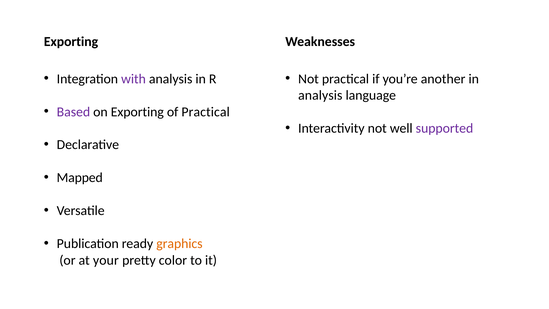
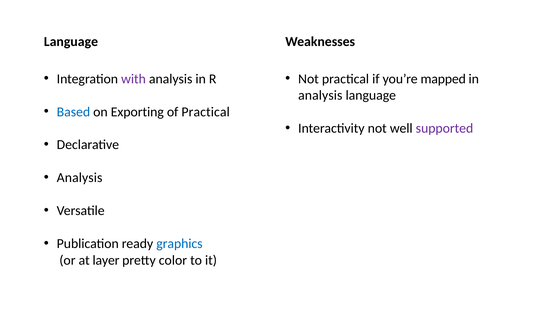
Exporting at (71, 42): Exporting -> Language
another: another -> mapped
Based colour: purple -> blue
Mapped at (80, 178): Mapped -> Analysis
graphics colour: orange -> blue
your: your -> layer
